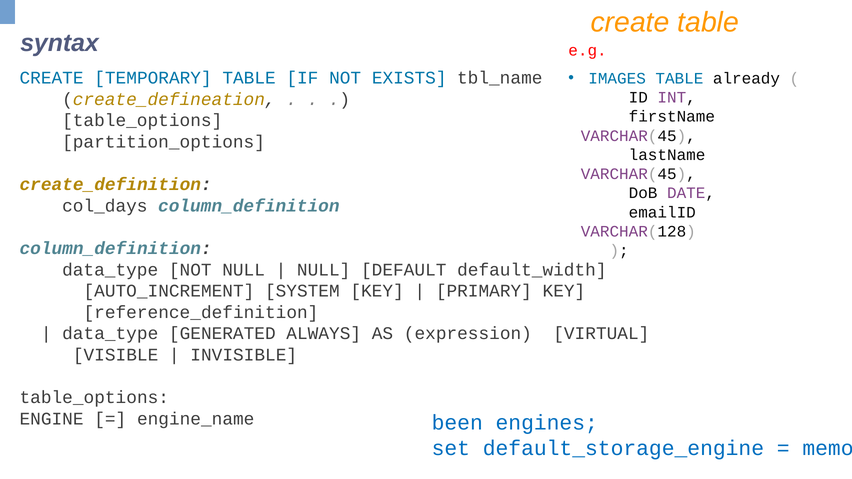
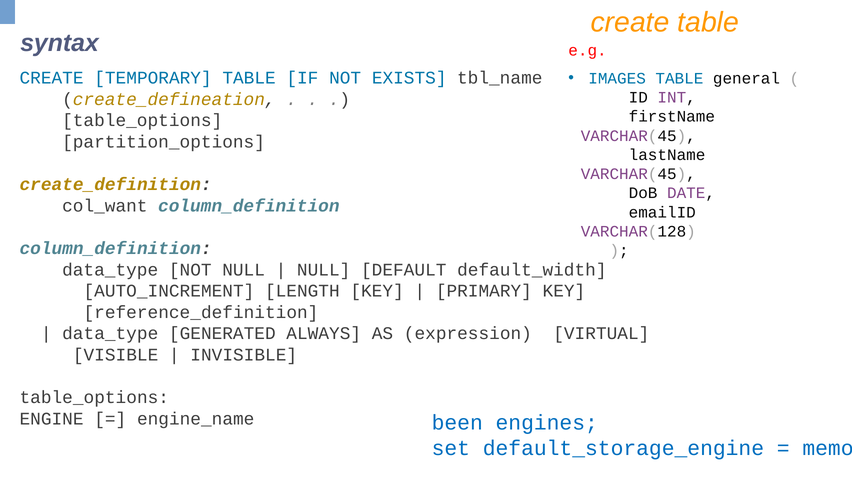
already: already -> general
col_days: col_days -> col_want
SYSTEM: SYSTEM -> LENGTH
